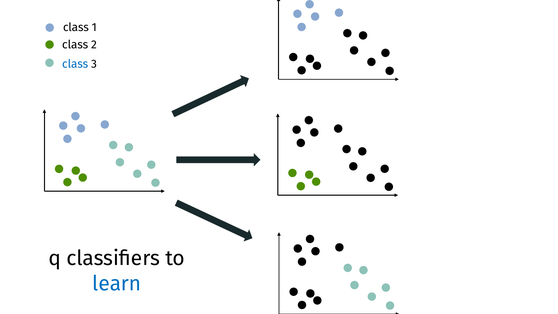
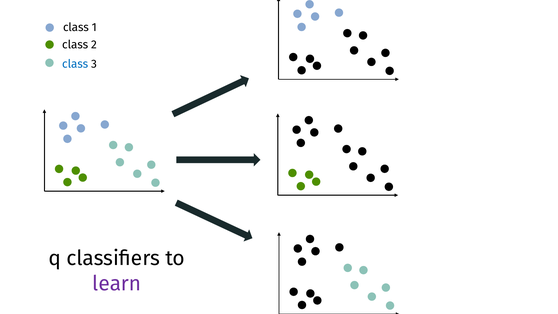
learn colour: blue -> purple
